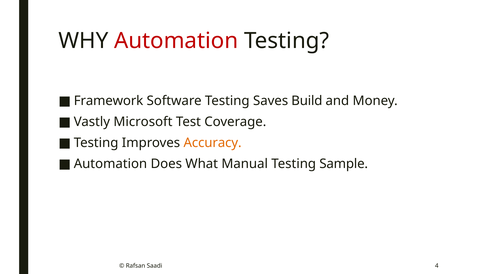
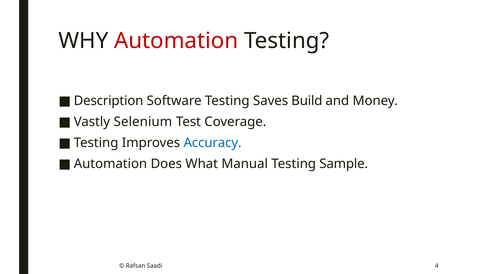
Framework: Framework -> Description
Microsoft: Microsoft -> Selenium
Accuracy colour: orange -> blue
